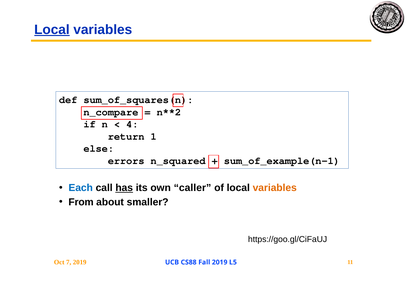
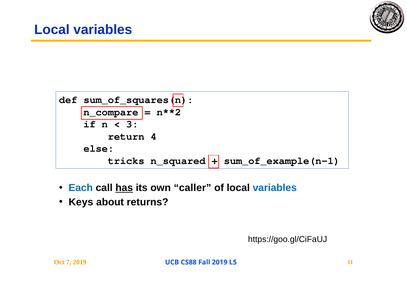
Local at (52, 30) underline: present -> none
4: 4 -> 3
1: 1 -> 4
errors: errors -> tricks
variables at (275, 188) colour: orange -> blue
From: From -> Keys
smaller: smaller -> returns
